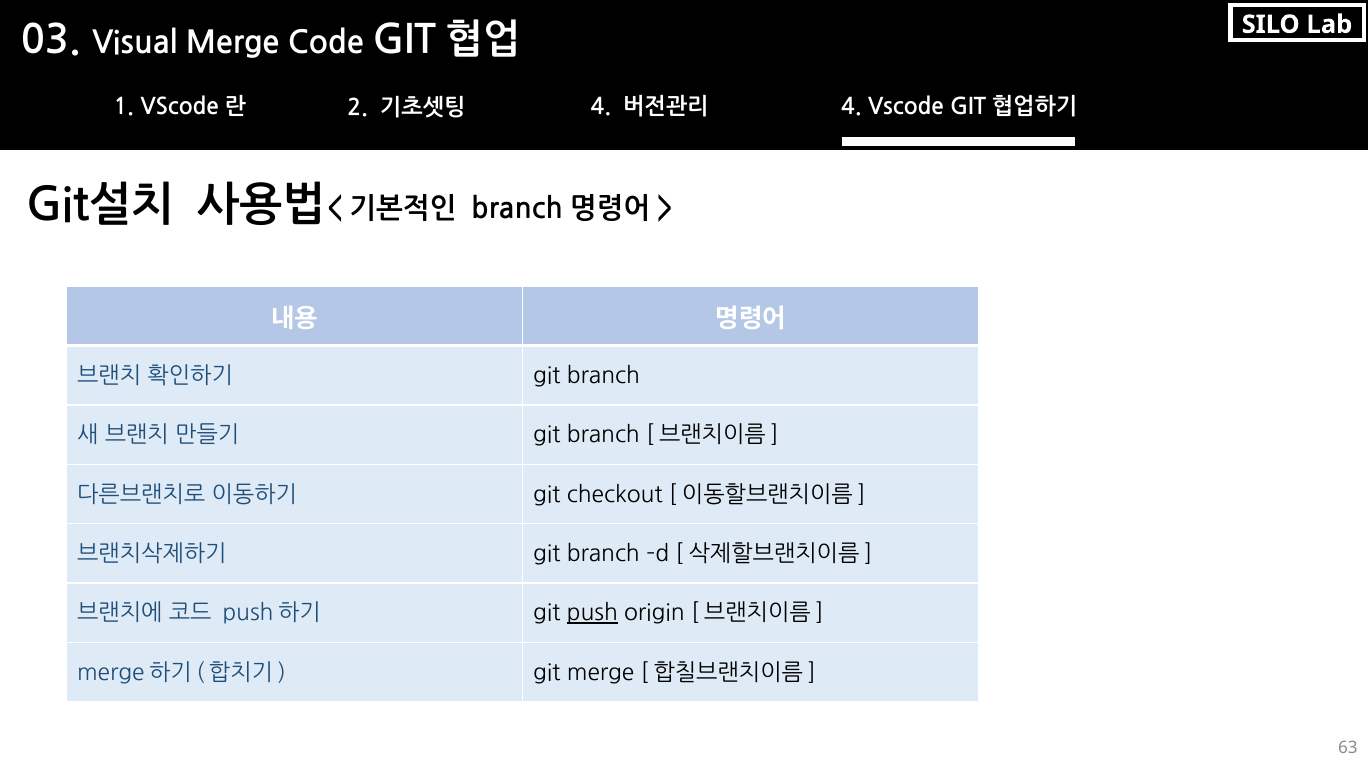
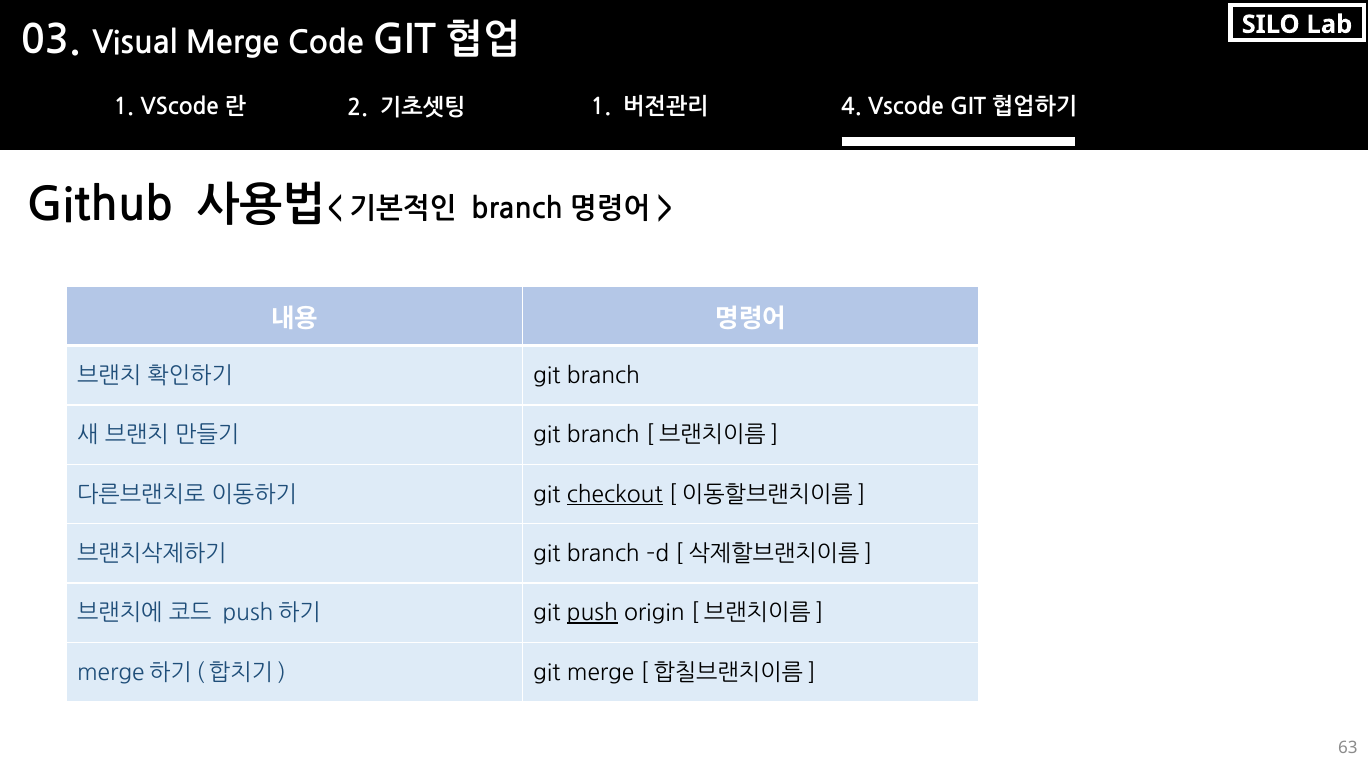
4 at (601, 107): 4 -> 1
Git설치: Git설치 -> Github
checkout underline: none -> present
